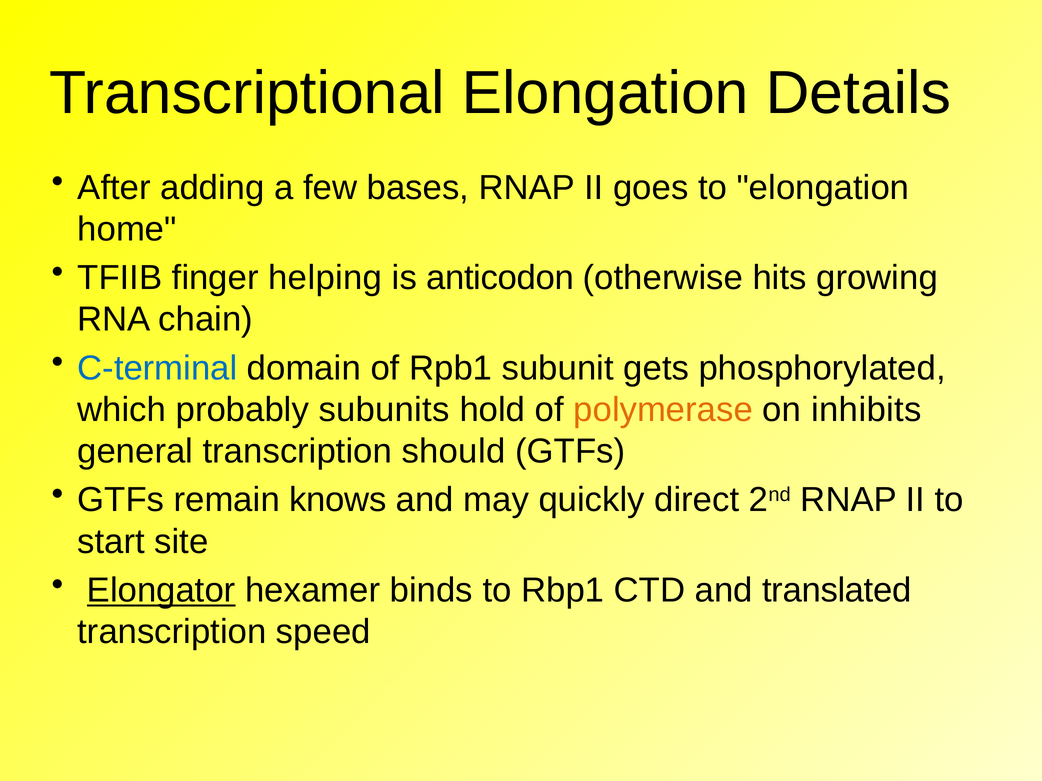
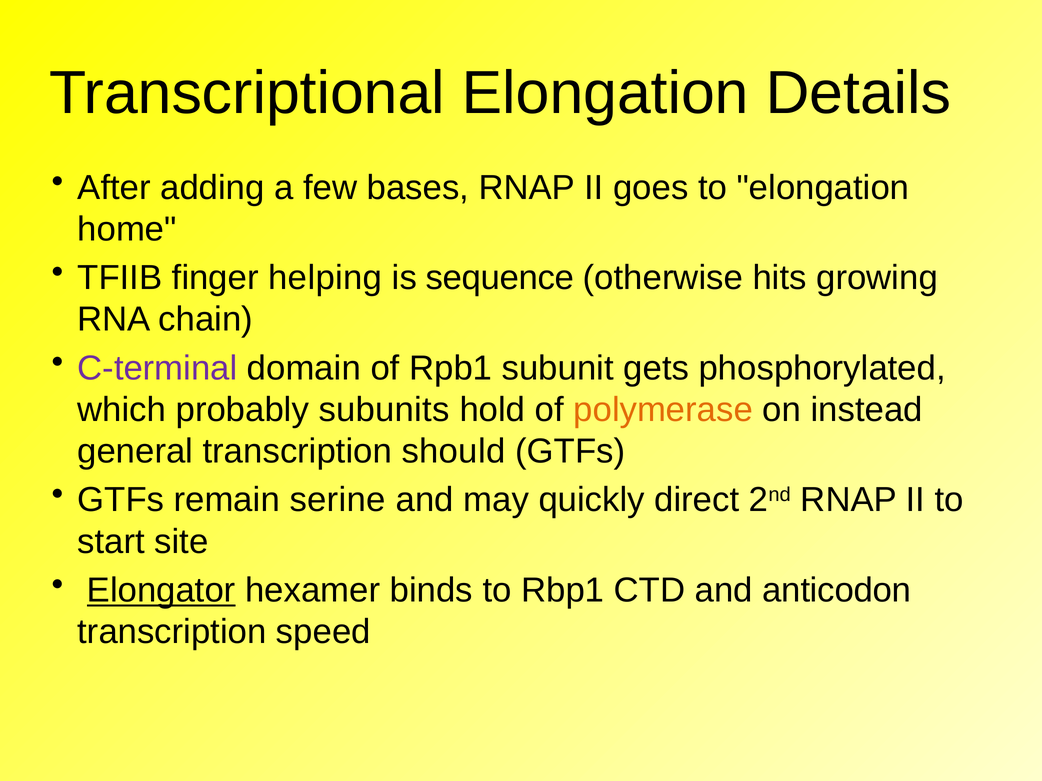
anticodon: anticodon -> sequence
C-terminal colour: blue -> purple
inhibits: inhibits -> instead
knows: knows -> serine
translated: translated -> anticodon
